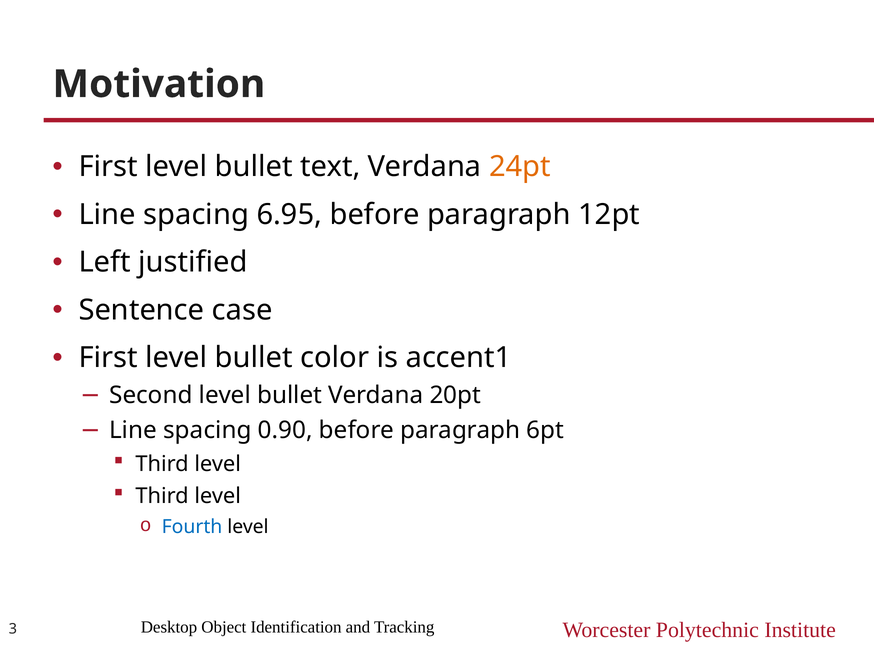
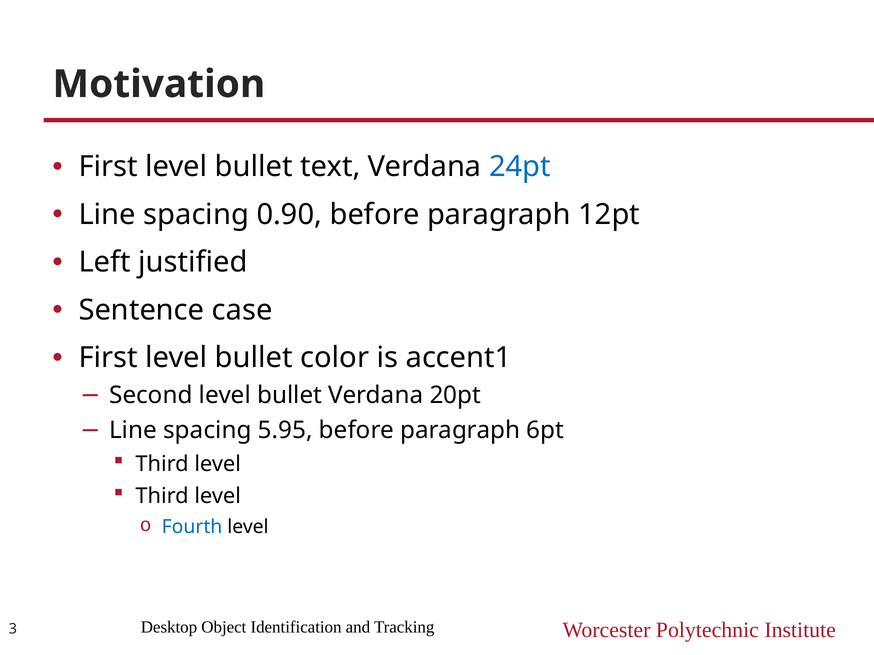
24pt colour: orange -> blue
6.95: 6.95 -> 0.90
0.90: 0.90 -> 5.95
